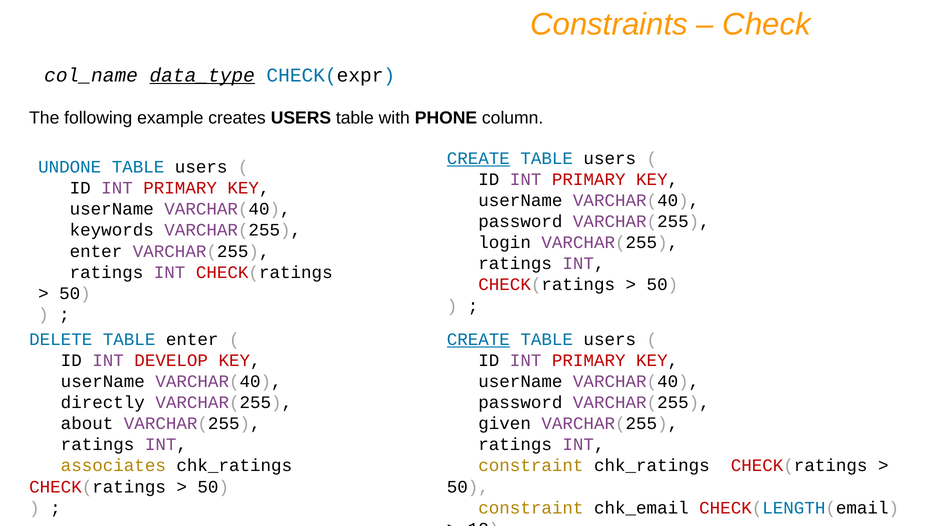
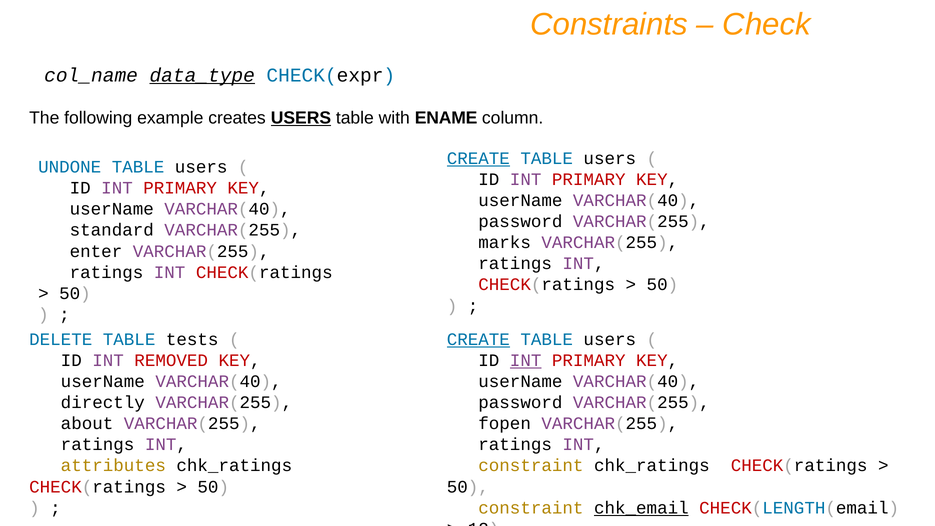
USERS at (301, 118) underline: none -> present
PHONE: PHONE -> ENAME
keywords: keywords -> standard
login: login -> marks
TABLE enter: enter -> tests
DEVELOP: DEVELOP -> REMOVED
INT at (526, 360) underline: none -> present
given: given -> fopen
associates: associates -> attributes
chk_email underline: none -> present
